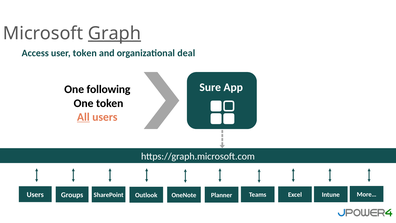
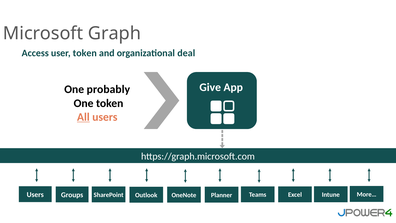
Graph underline: present -> none
Sure: Sure -> Give
following: following -> probably
